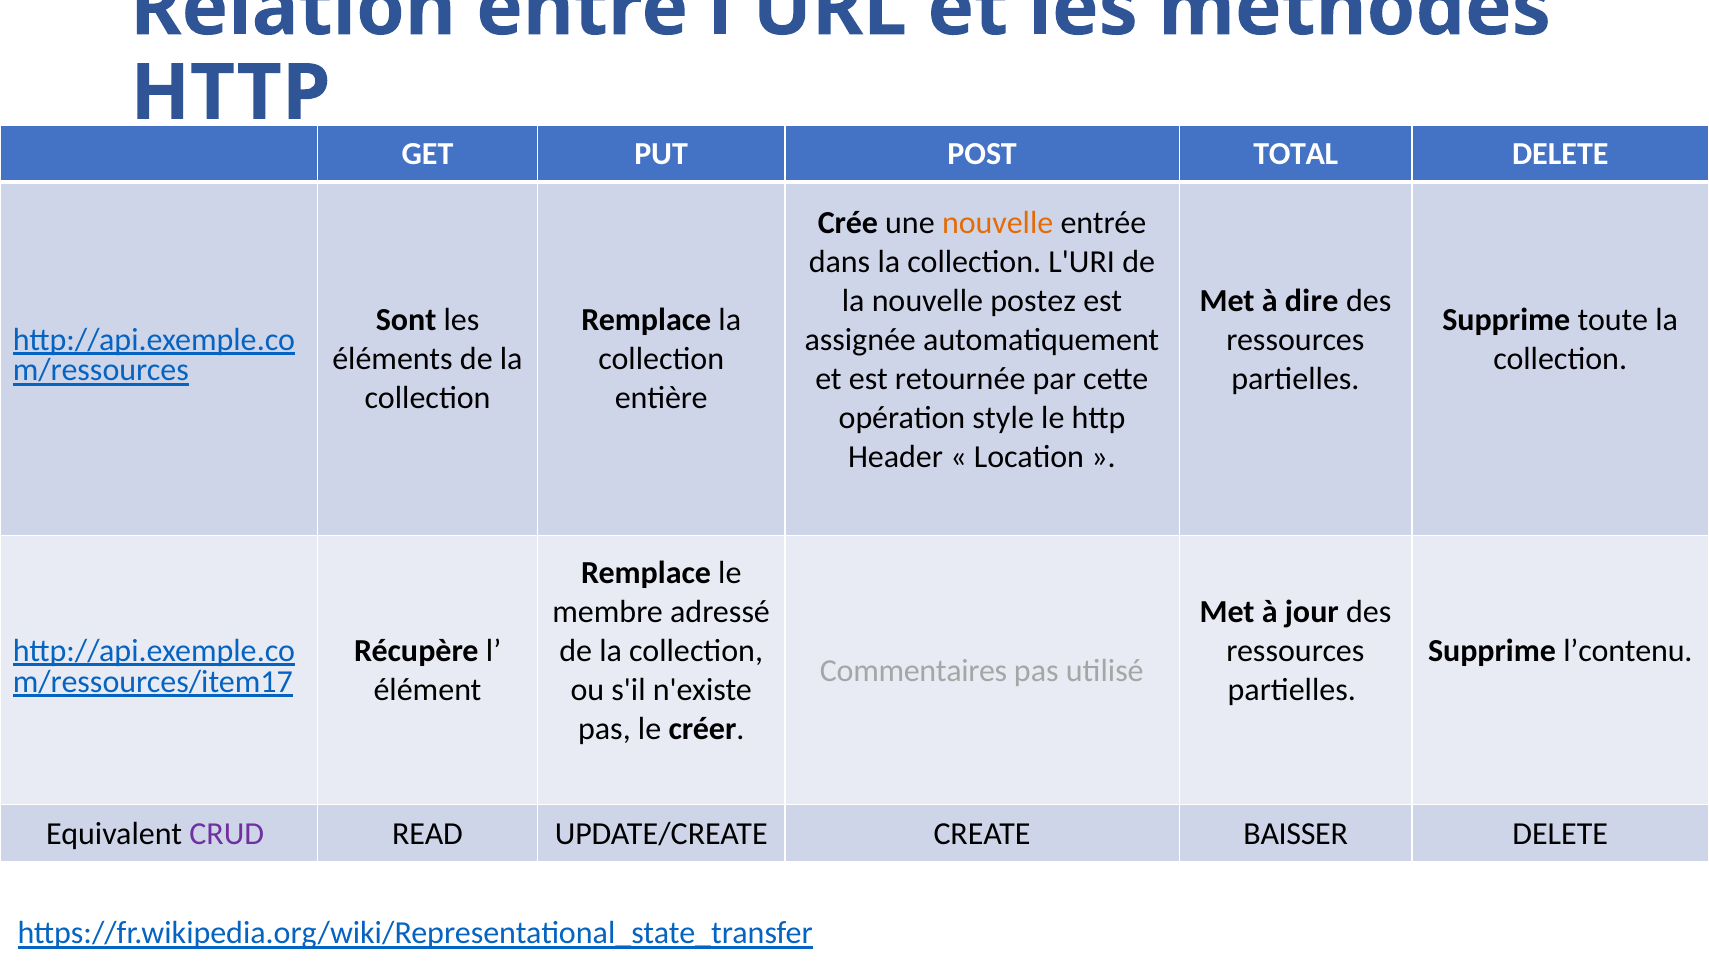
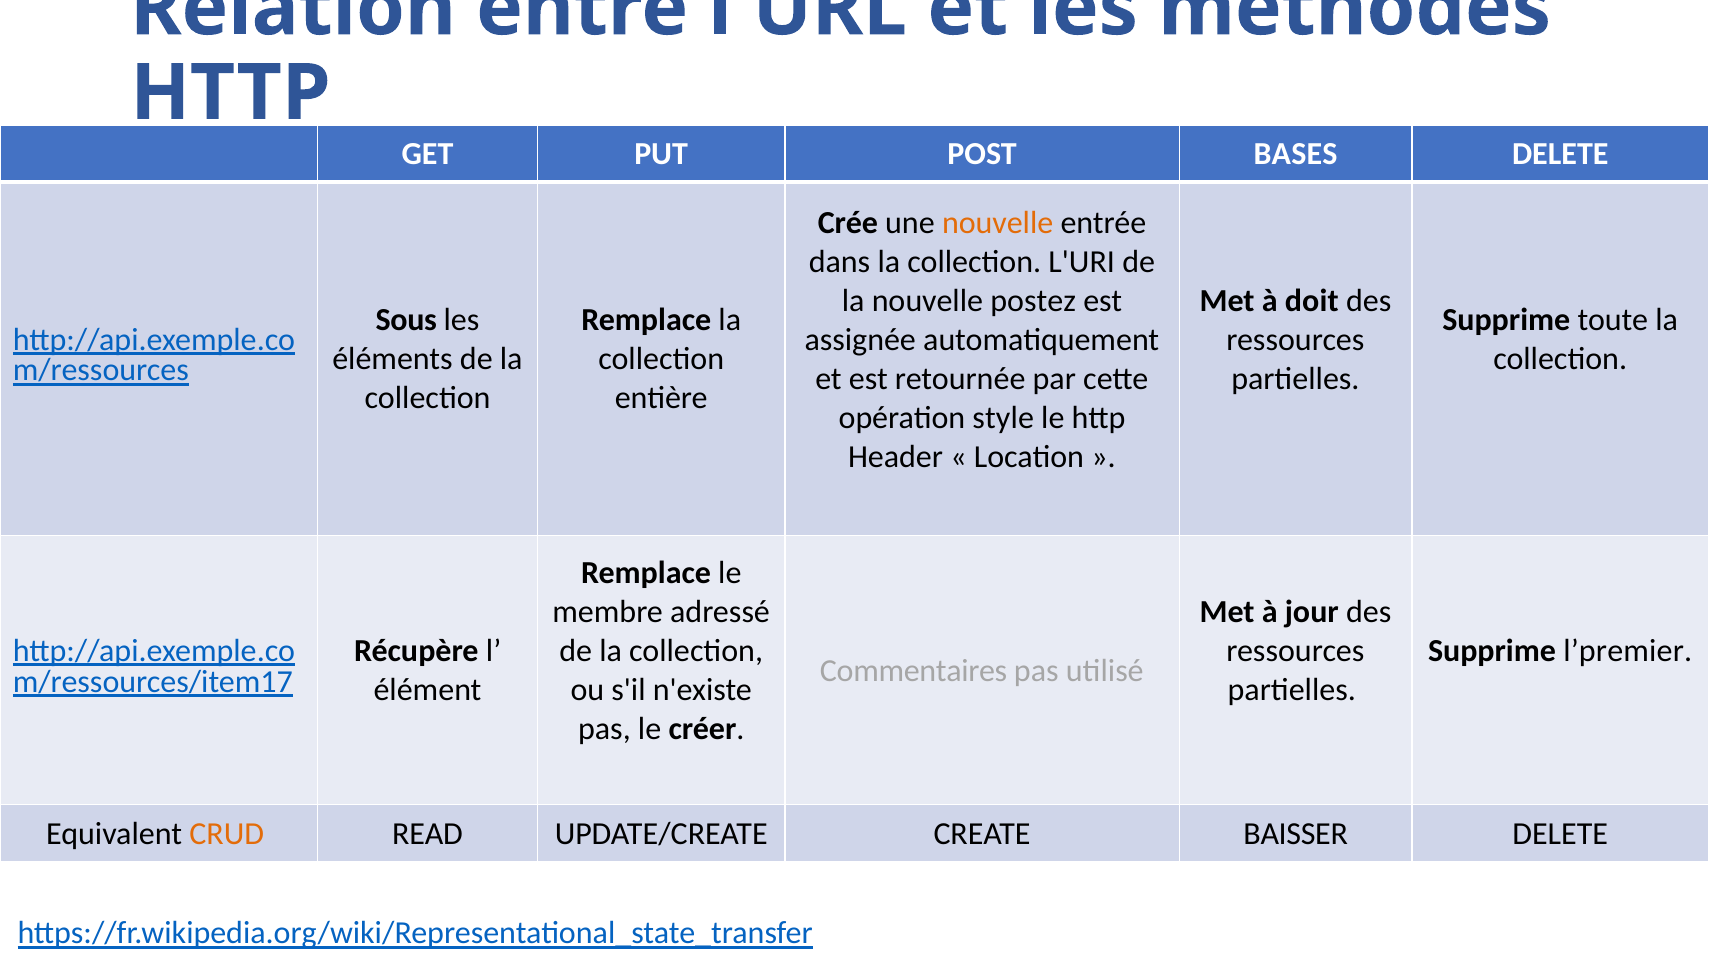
TOTAL: TOTAL -> BASES
dire: dire -> doit
Sont: Sont -> Sous
l’contenu: l’contenu -> l’premier
CRUD colour: purple -> orange
